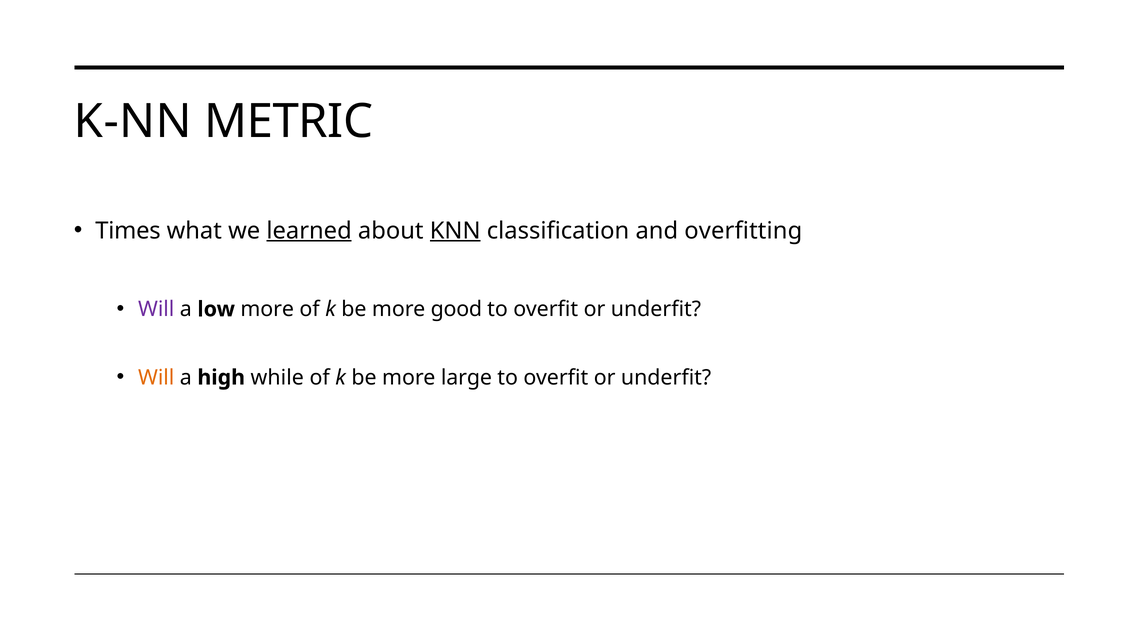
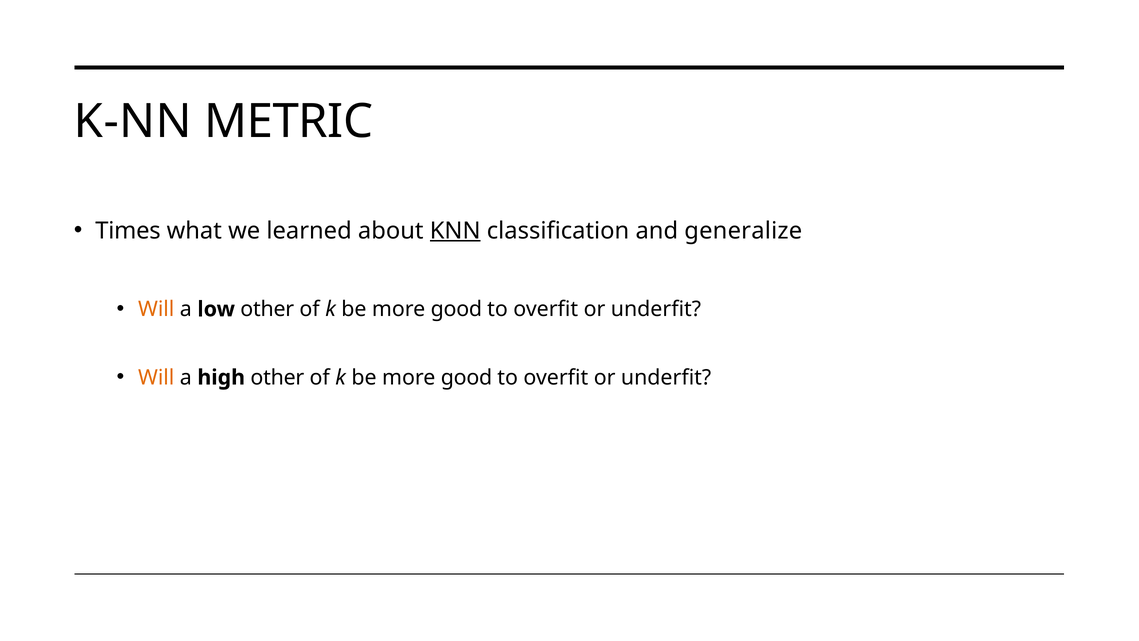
learned underline: present -> none
overfitting: overfitting -> generalize
Will at (156, 309) colour: purple -> orange
low more: more -> other
high while: while -> other
large at (466, 377): large -> good
